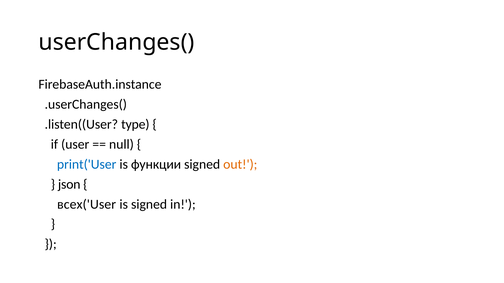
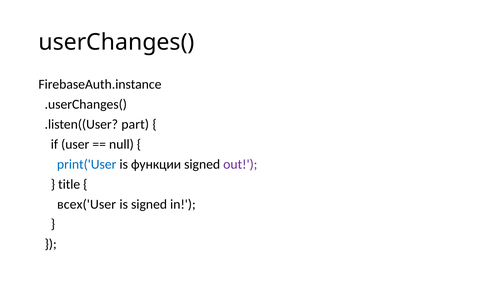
type: type -> part
out colour: orange -> purple
json: json -> title
